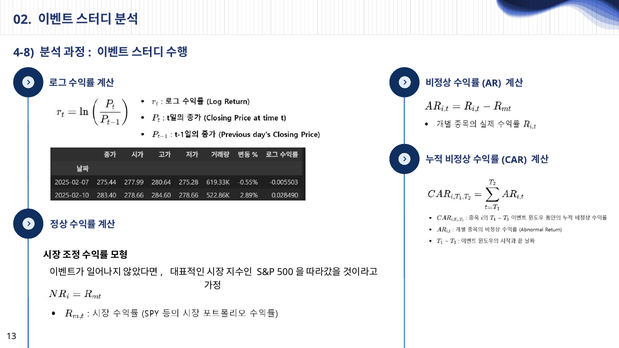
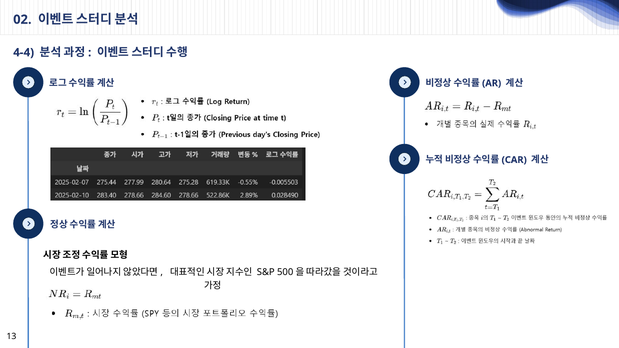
4-8: 4-8 -> 4-4
